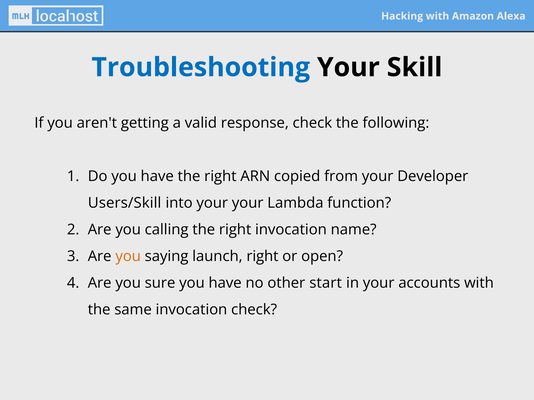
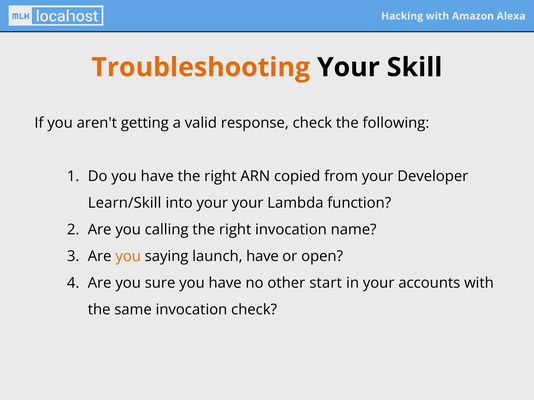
Troubleshooting colour: blue -> orange
Users/Skill: Users/Skill -> Learn/Skill
launch right: right -> have
